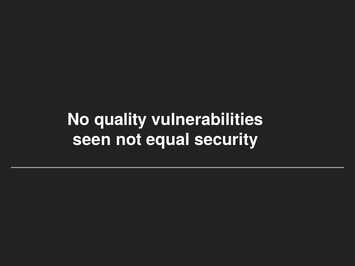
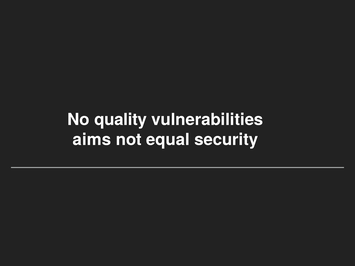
seen: seen -> aims
